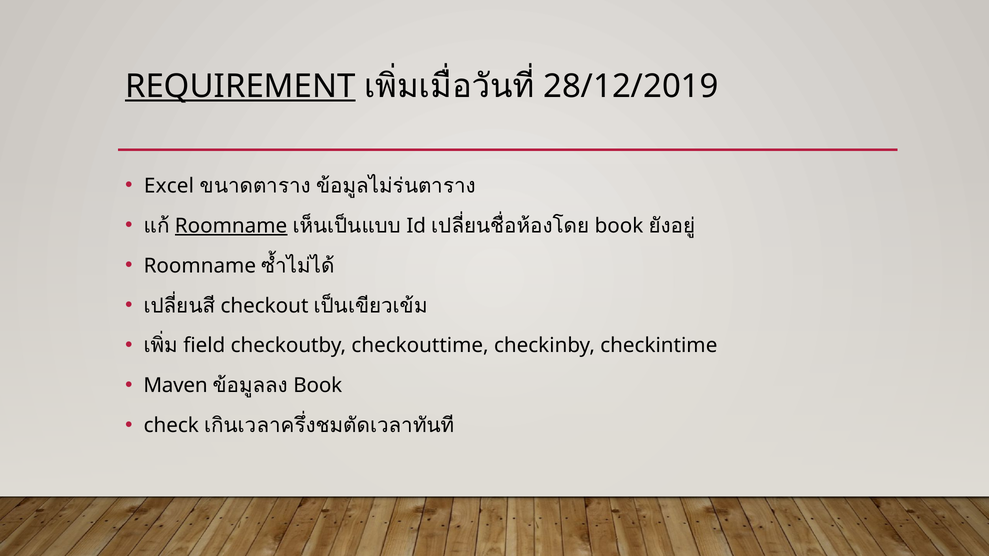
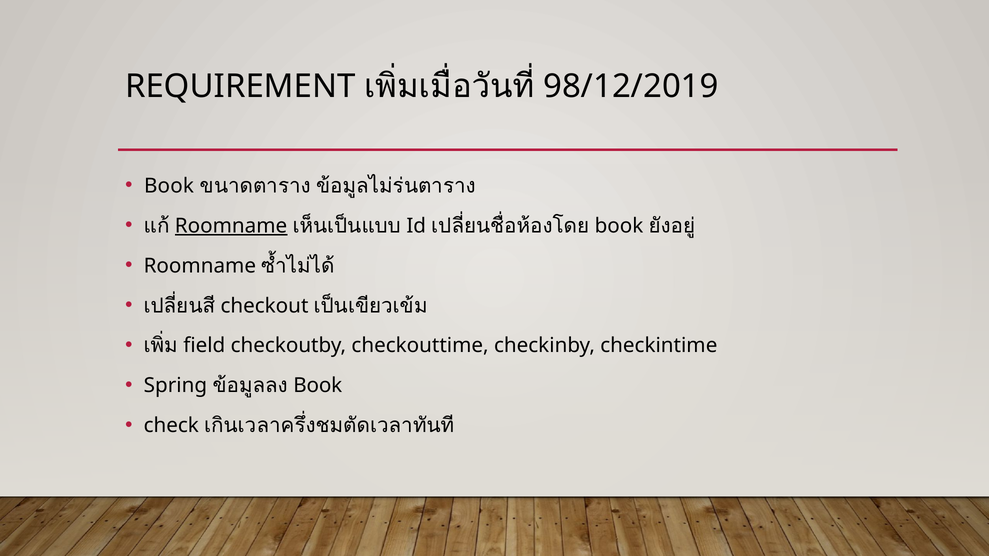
REQUIREMENT underline: present -> none
28/12/2019: 28/12/2019 -> 98/12/2019
Excel at (169, 186): Excel -> Book
Maven: Maven -> Spring
